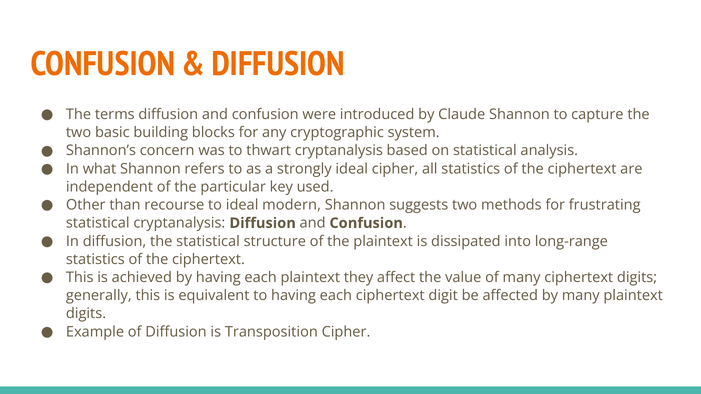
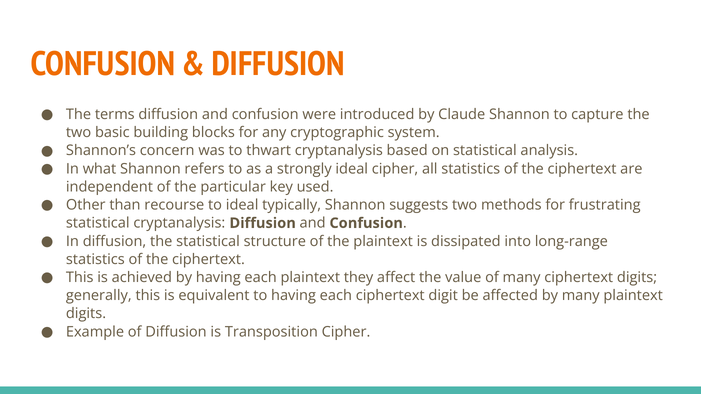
modern: modern -> typically
